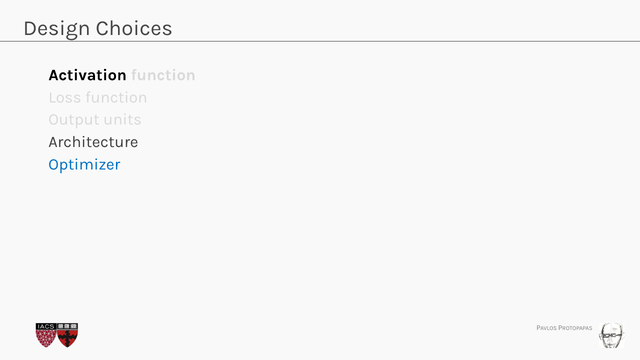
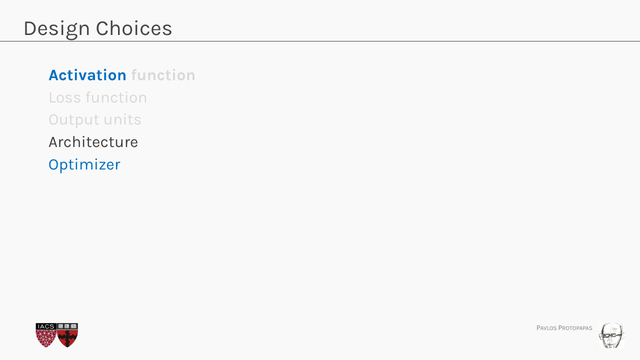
Activation colour: black -> blue
